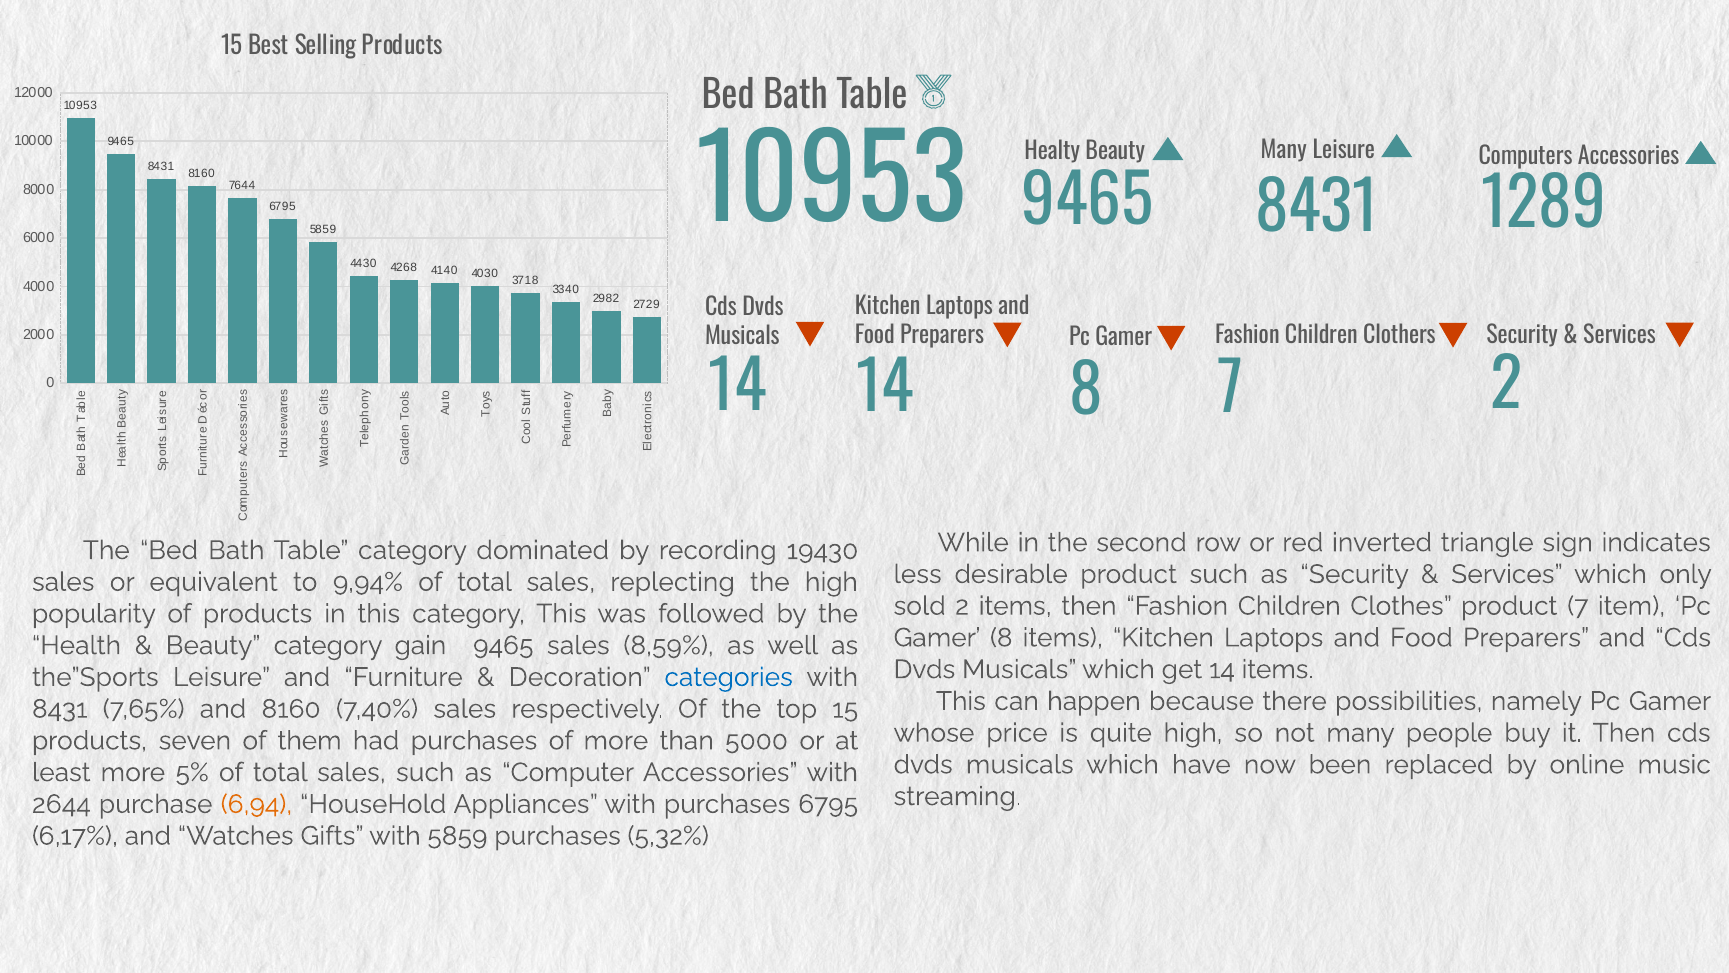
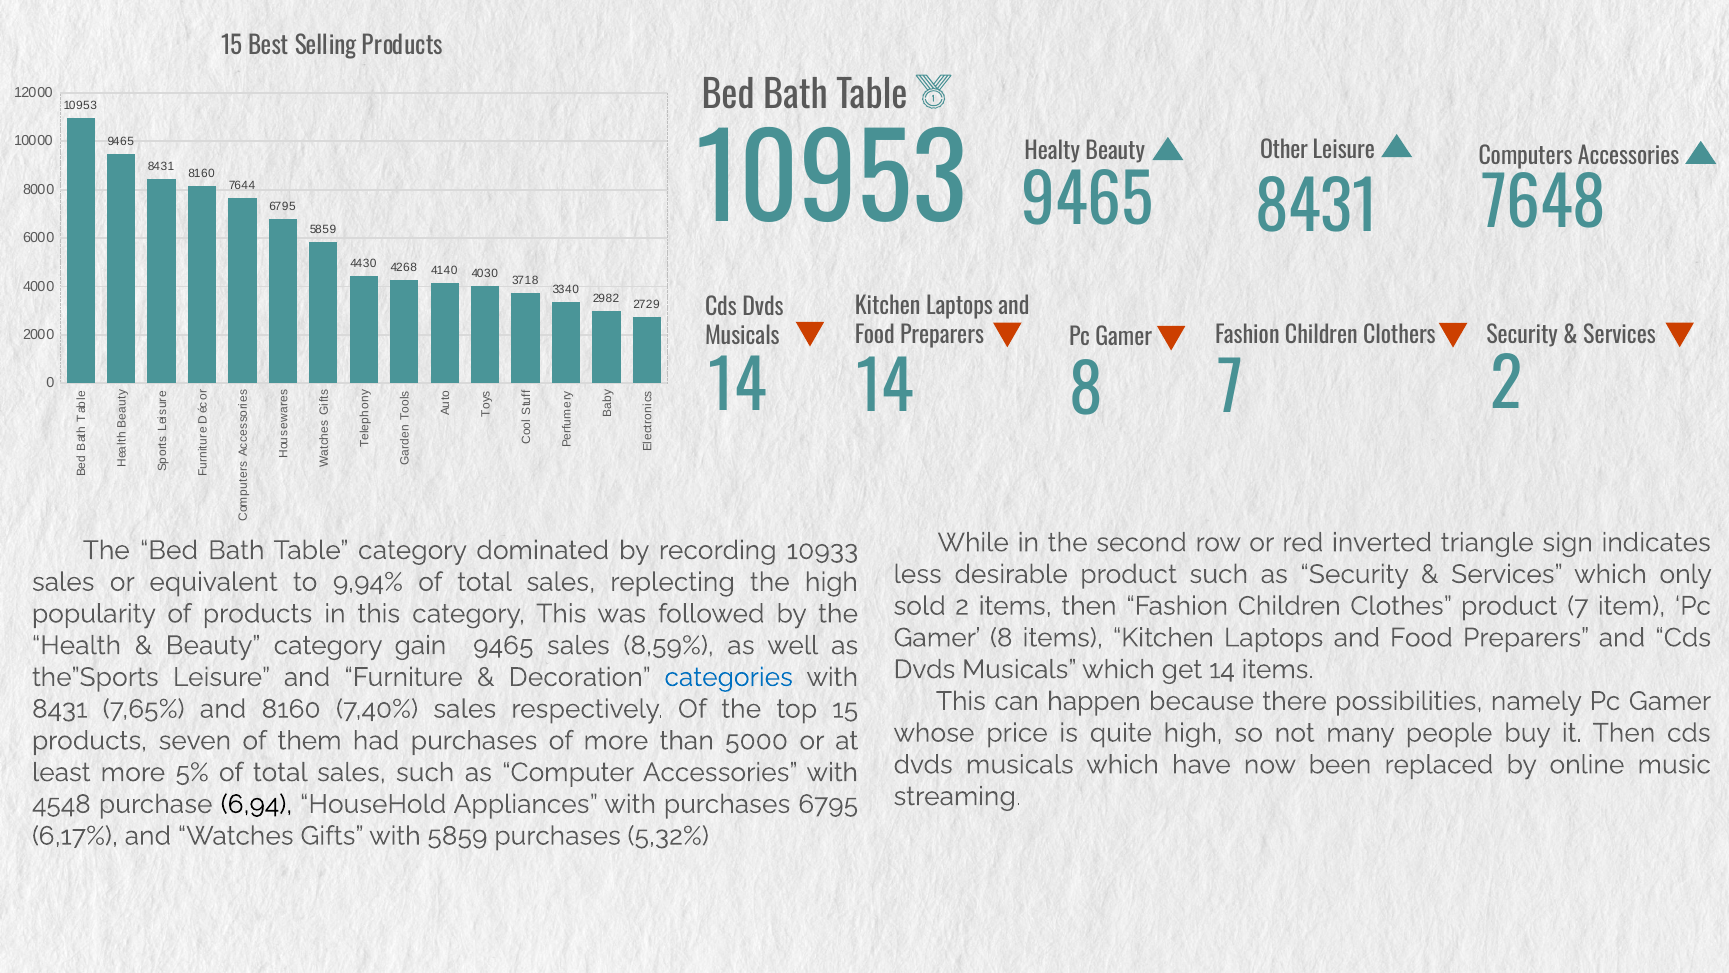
Many at (1284, 151): Many -> Other
1289: 1289 -> 7648
19430: 19430 -> 10933
2644: 2644 -> 4548
6,94 colour: orange -> black
